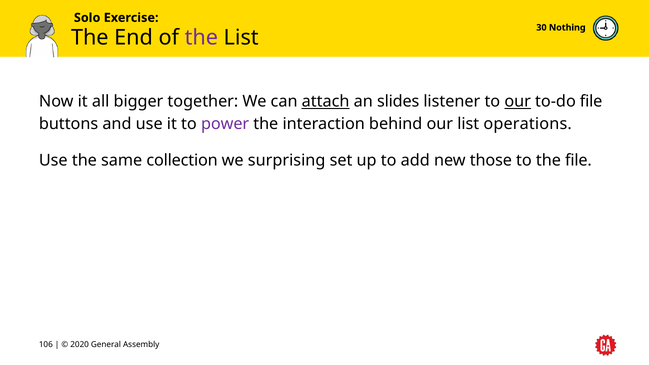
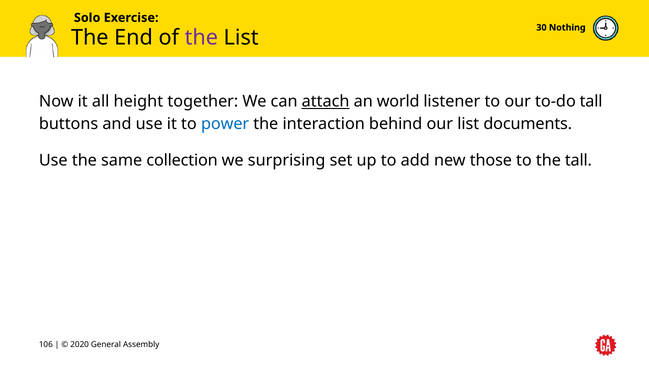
bigger: bigger -> height
slides: slides -> world
our at (518, 101) underline: present -> none
to-do file: file -> tall
power colour: purple -> blue
operations: operations -> documents
the file: file -> tall
